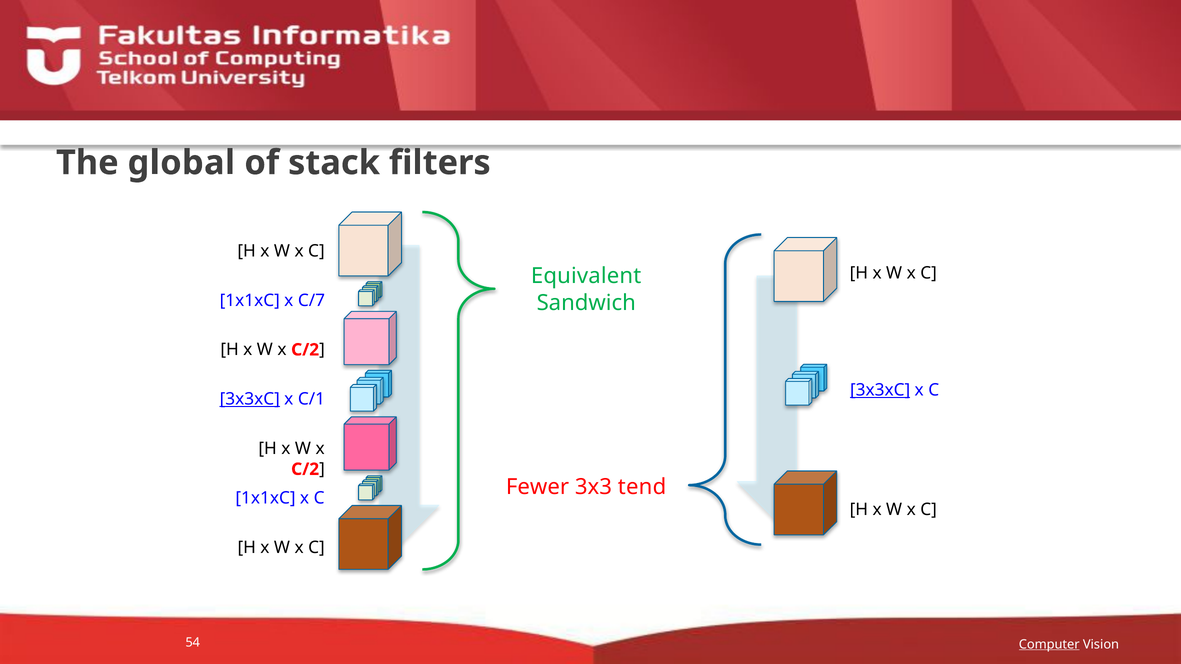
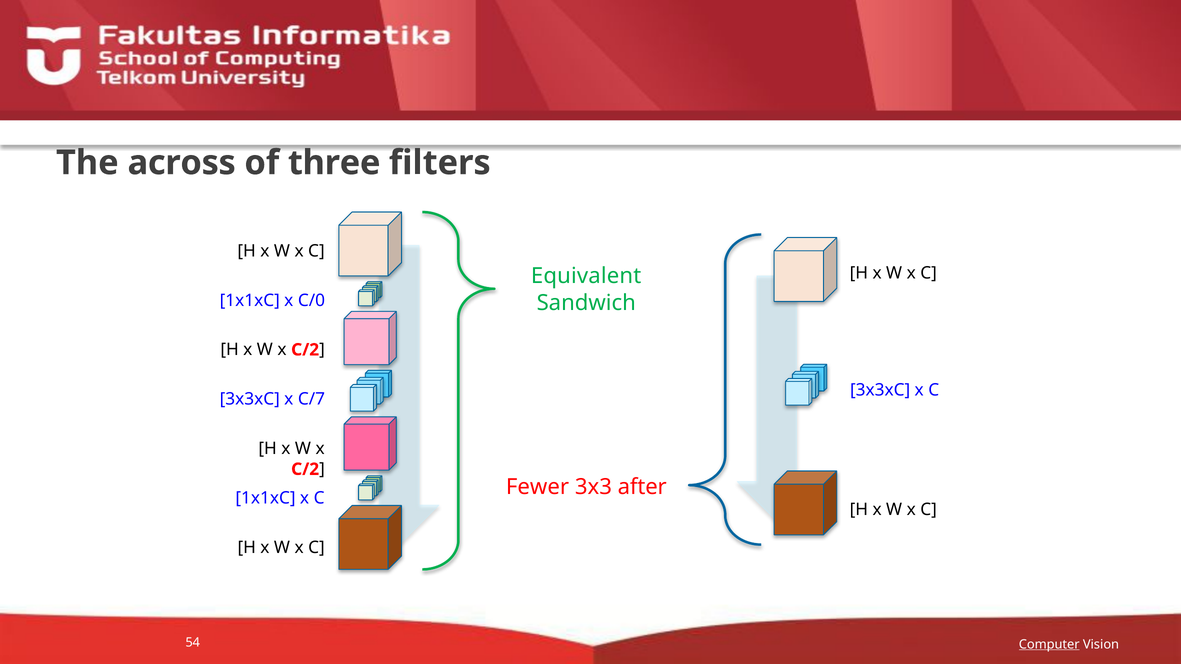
global: global -> across
stack: stack -> three
C/7: C/7 -> C/0
3x3xC at (880, 390) underline: present -> none
3x3xC at (250, 399) underline: present -> none
C/1: C/1 -> C/7
tend: tend -> after
